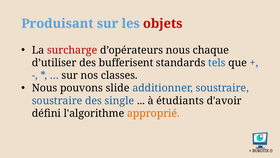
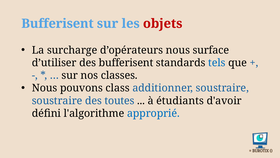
Produisant at (57, 24): Produisant -> Bufferisent
surcharge colour: red -> black
chaque: chaque -> surface
slide: slide -> class
single: single -> toutes
approprié colour: orange -> blue
